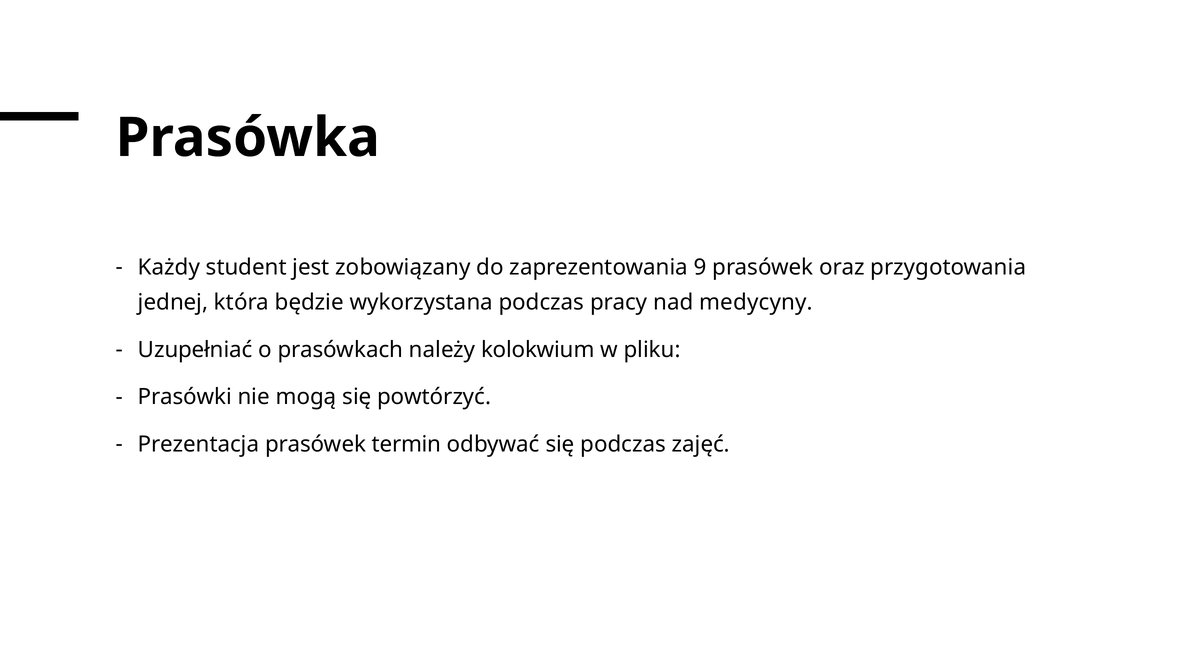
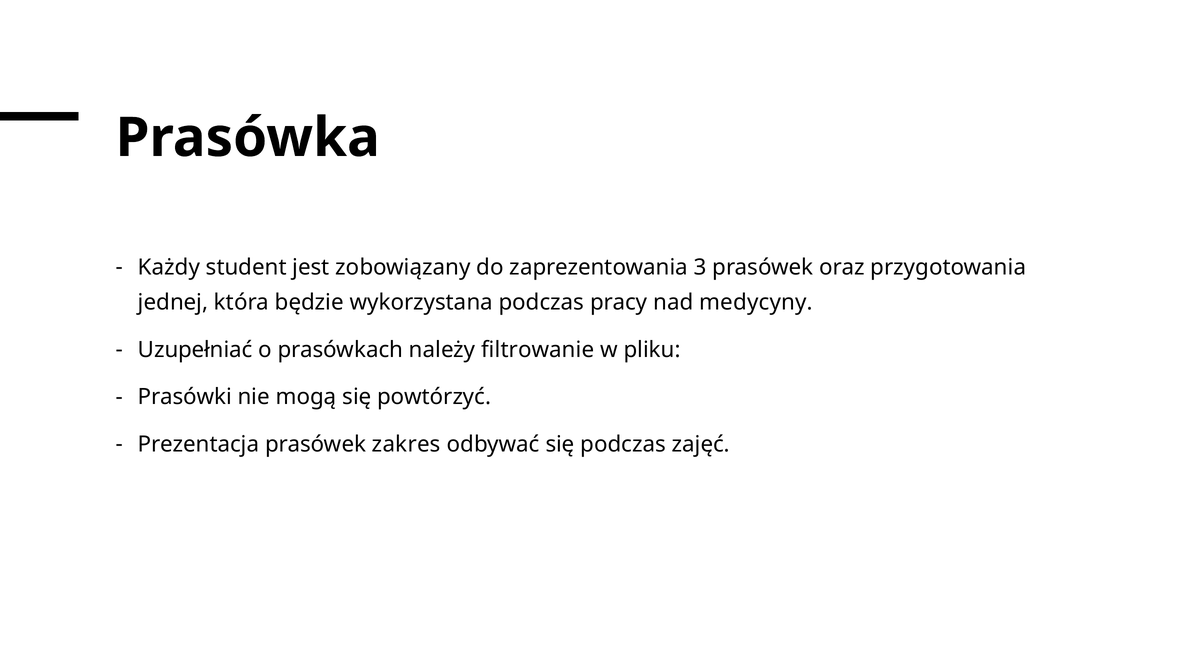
9: 9 -> 3
kolokwium: kolokwium -> filtrowanie
termin: termin -> zakres
